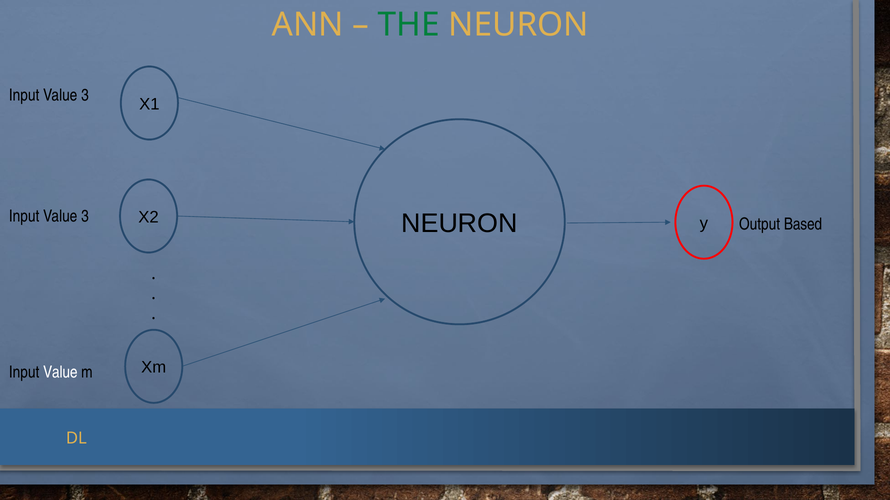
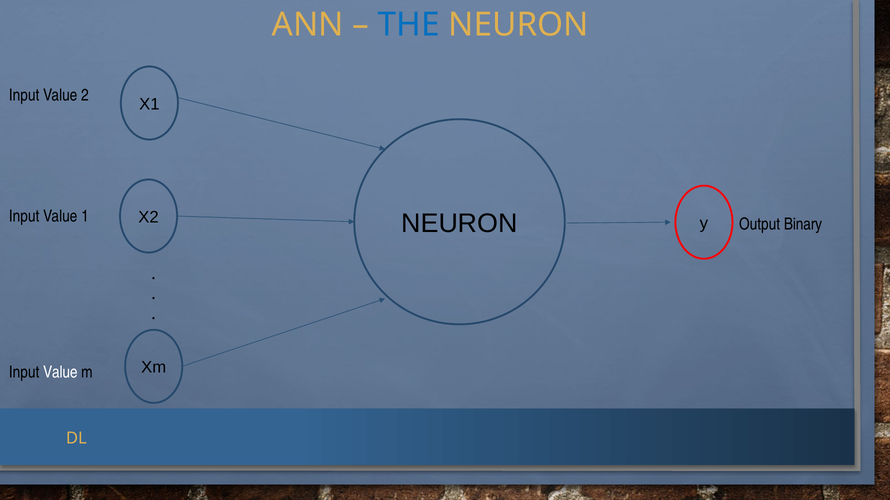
THE colour: green -> blue
3 at (85, 96): 3 -> 2
3 at (85, 216): 3 -> 1
Based: Based -> Binary
